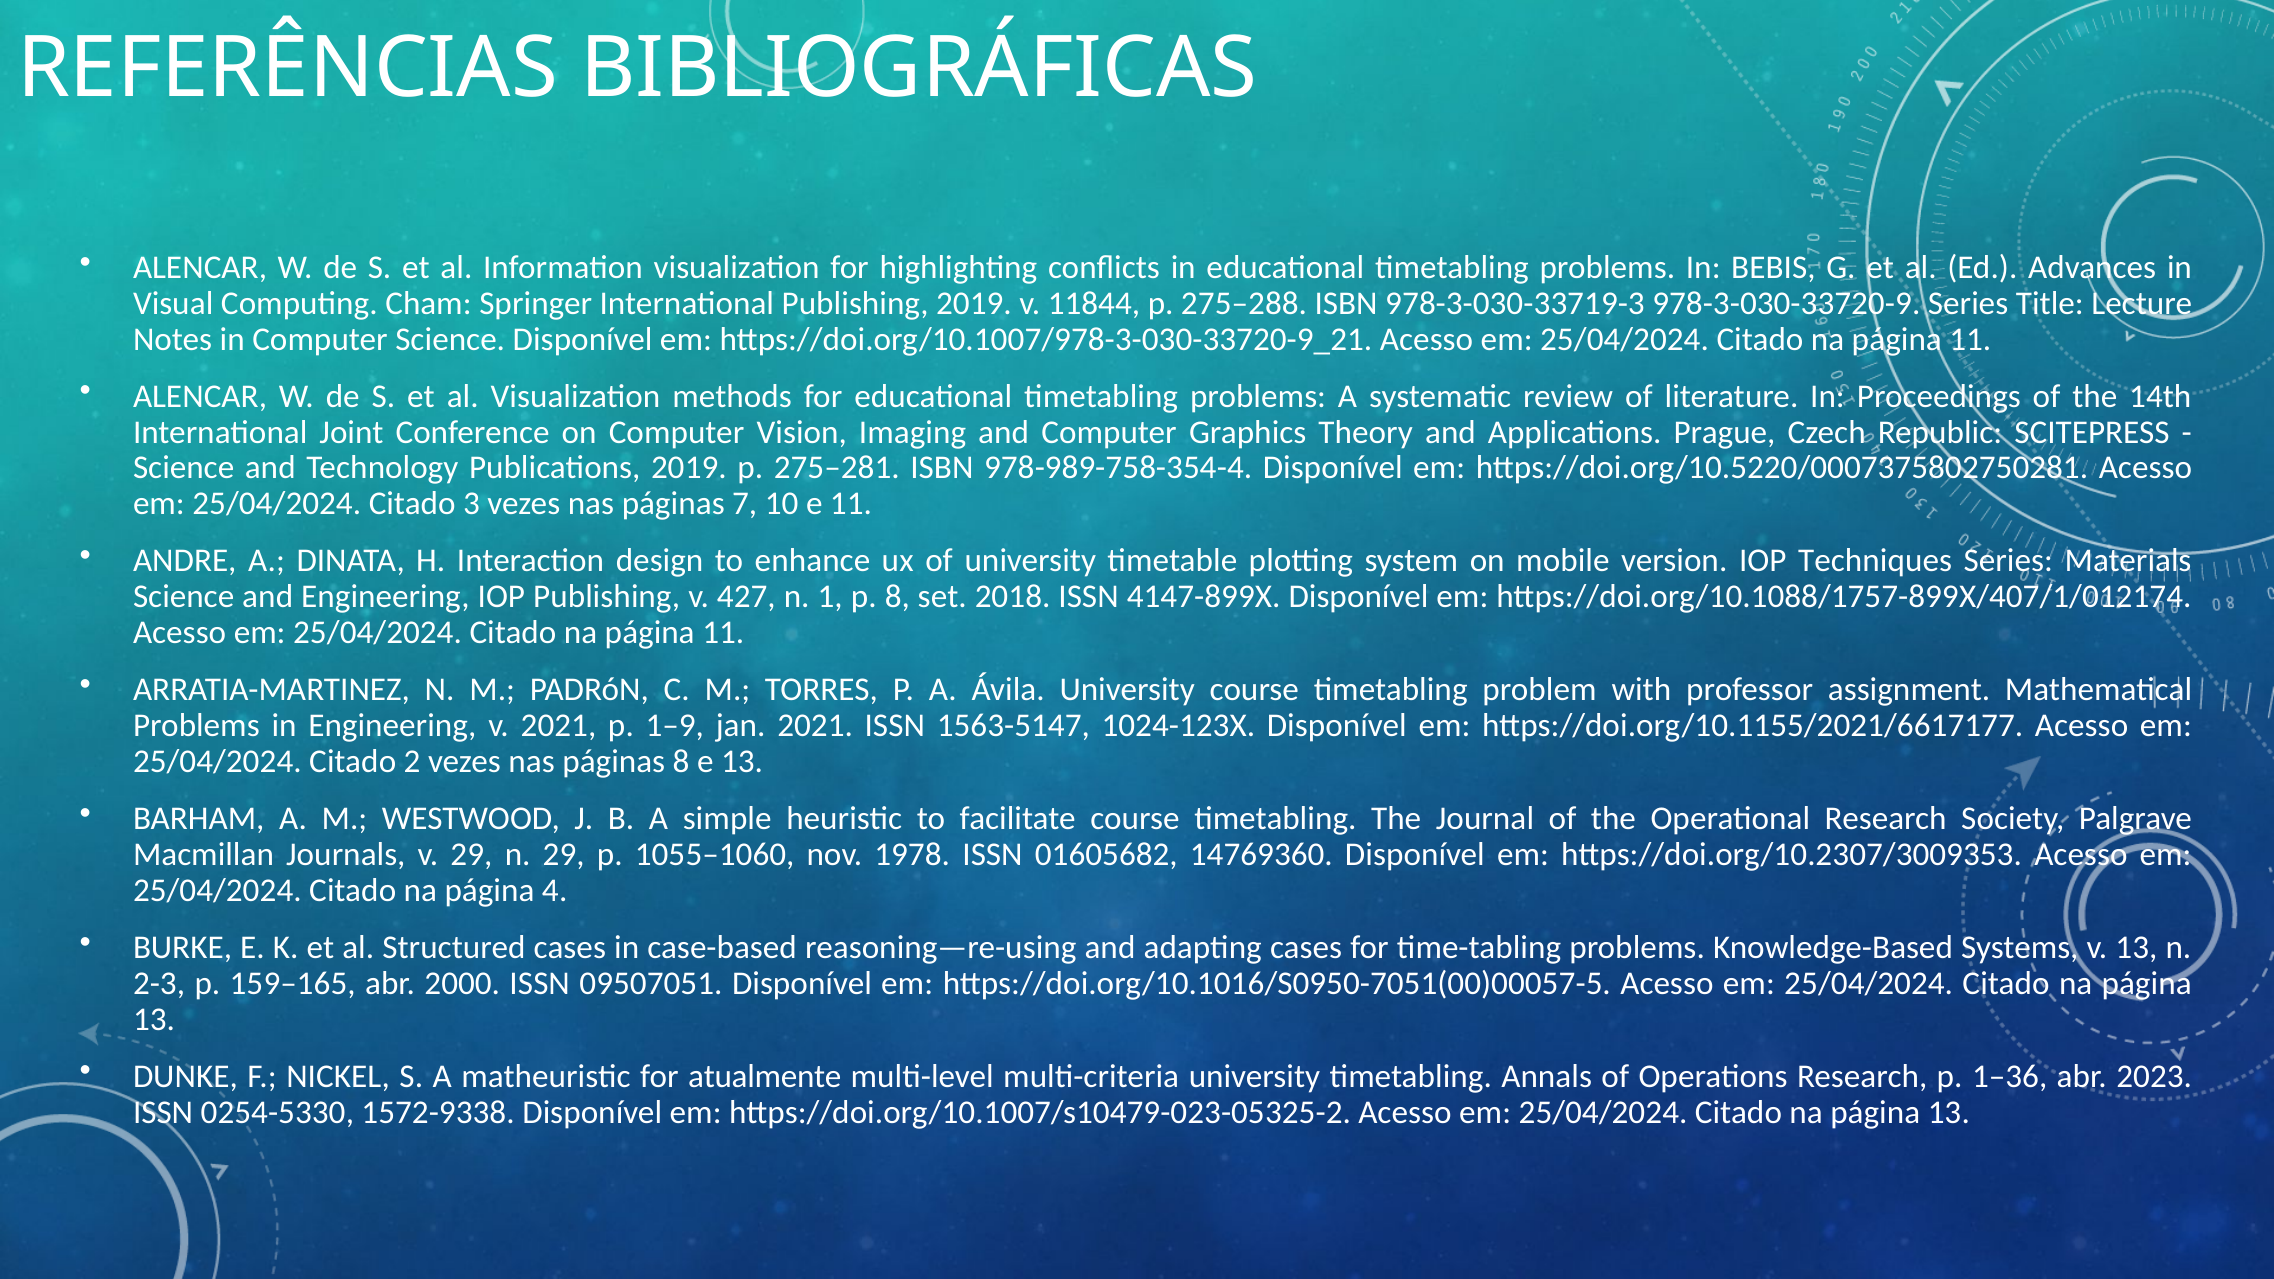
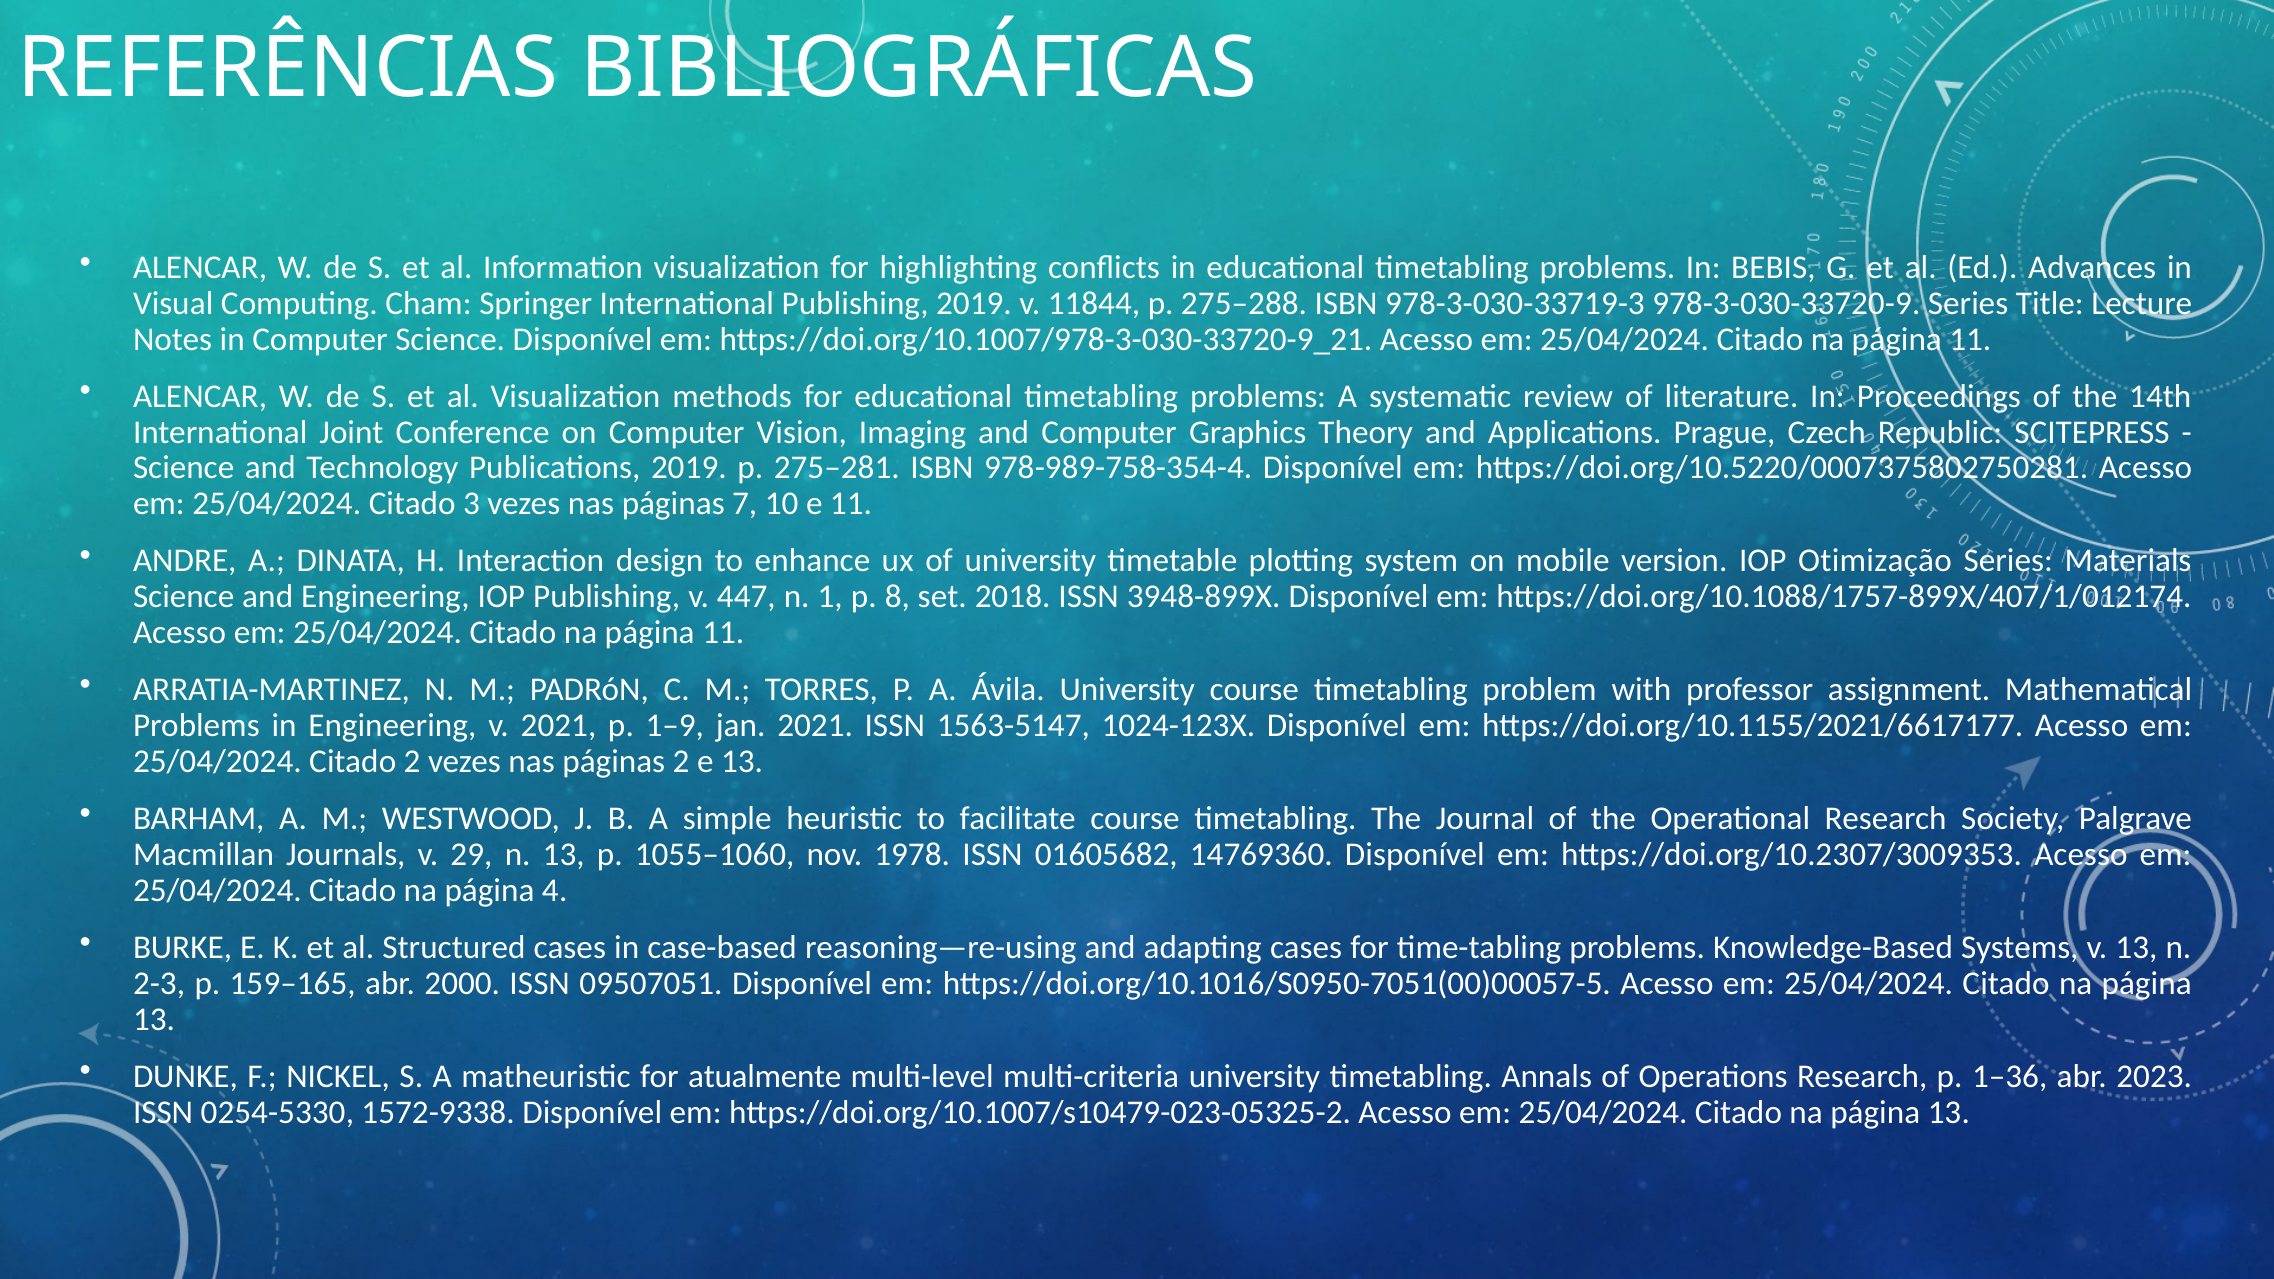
Techniques: Techniques -> Otimização
427: 427 -> 447
4147-899X: 4147-899X -> 3948-899X
páginas 8: 8 -> 2
n 29: 29 -> 13
